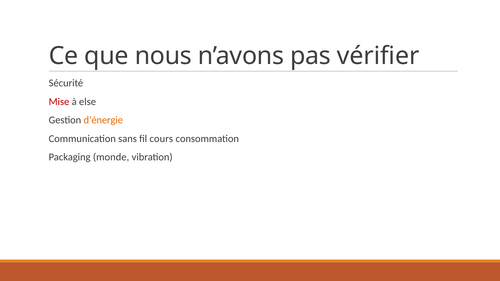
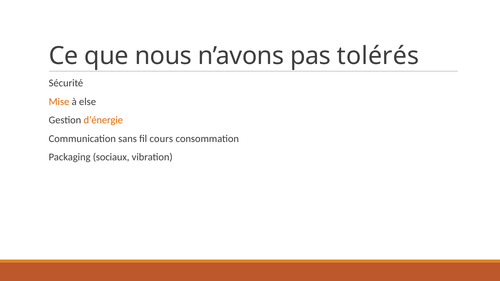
vérifier: vérifier -> tolérés
Mise colour: red -> orange
monde: monde -> sociaux
